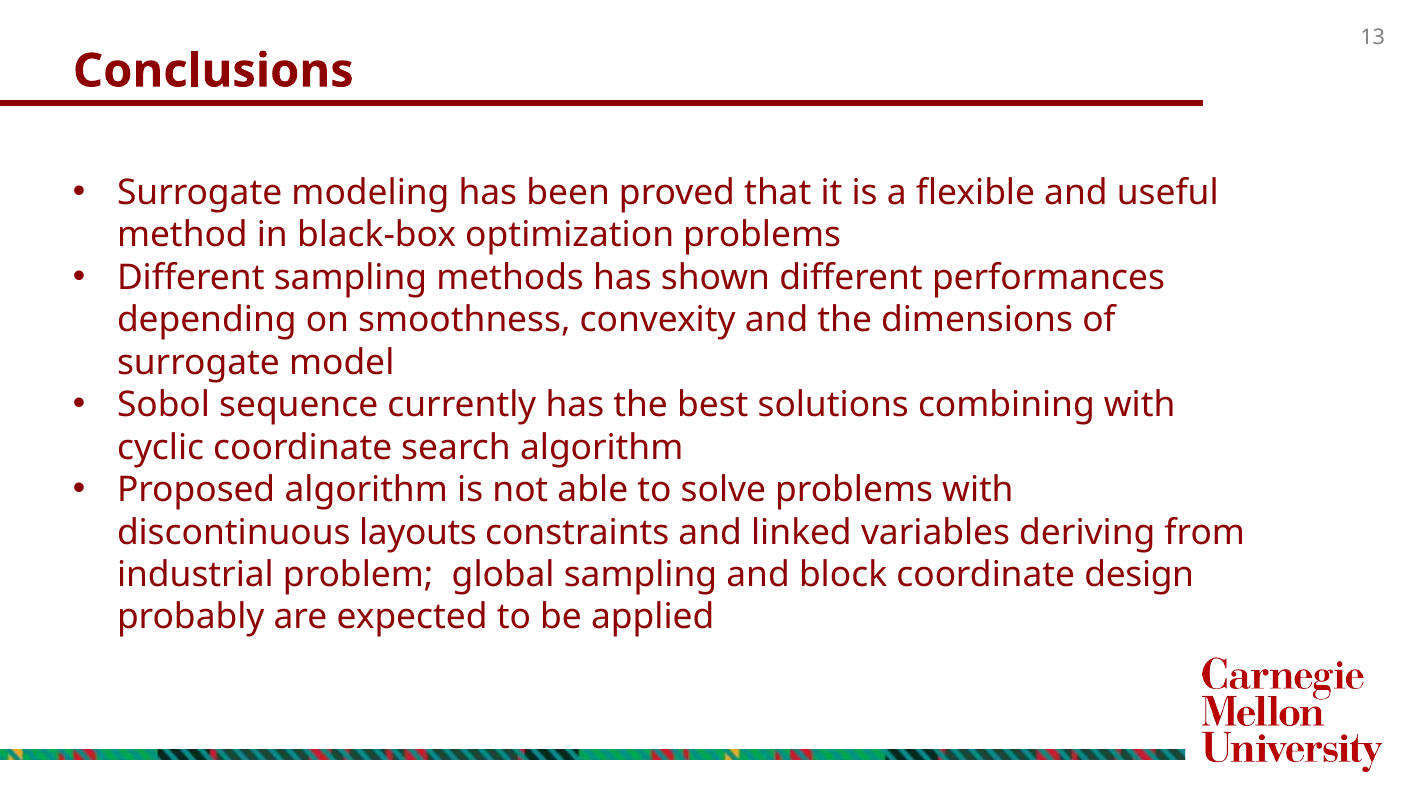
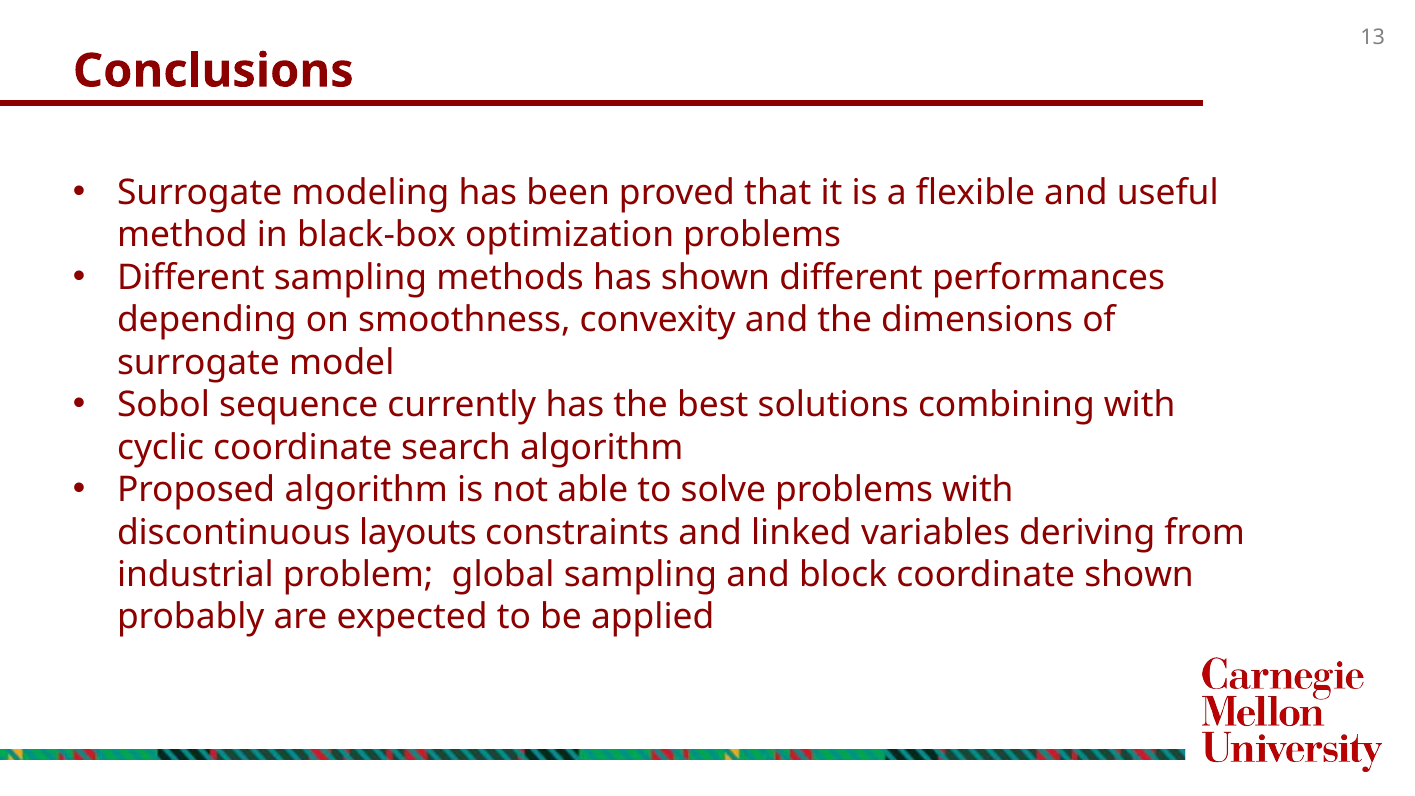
coordinate design: design -> shown
